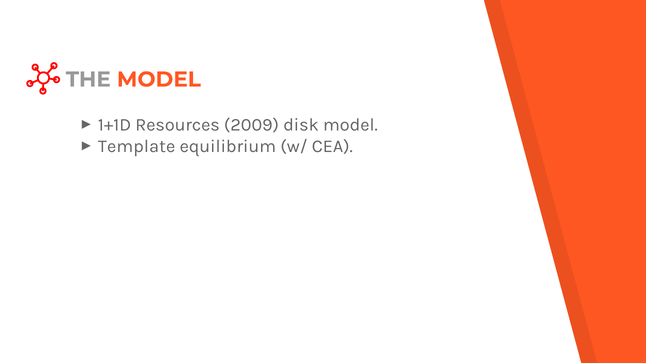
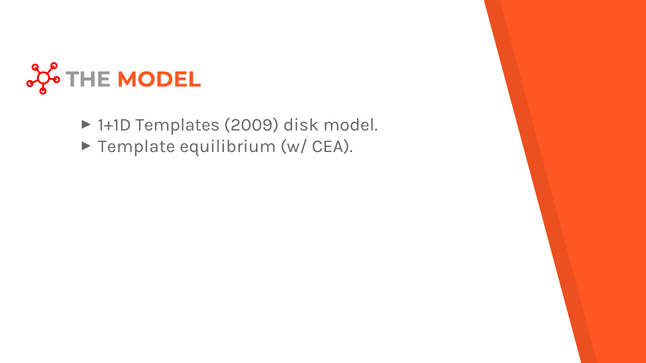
Resources: Resources -> Templates
